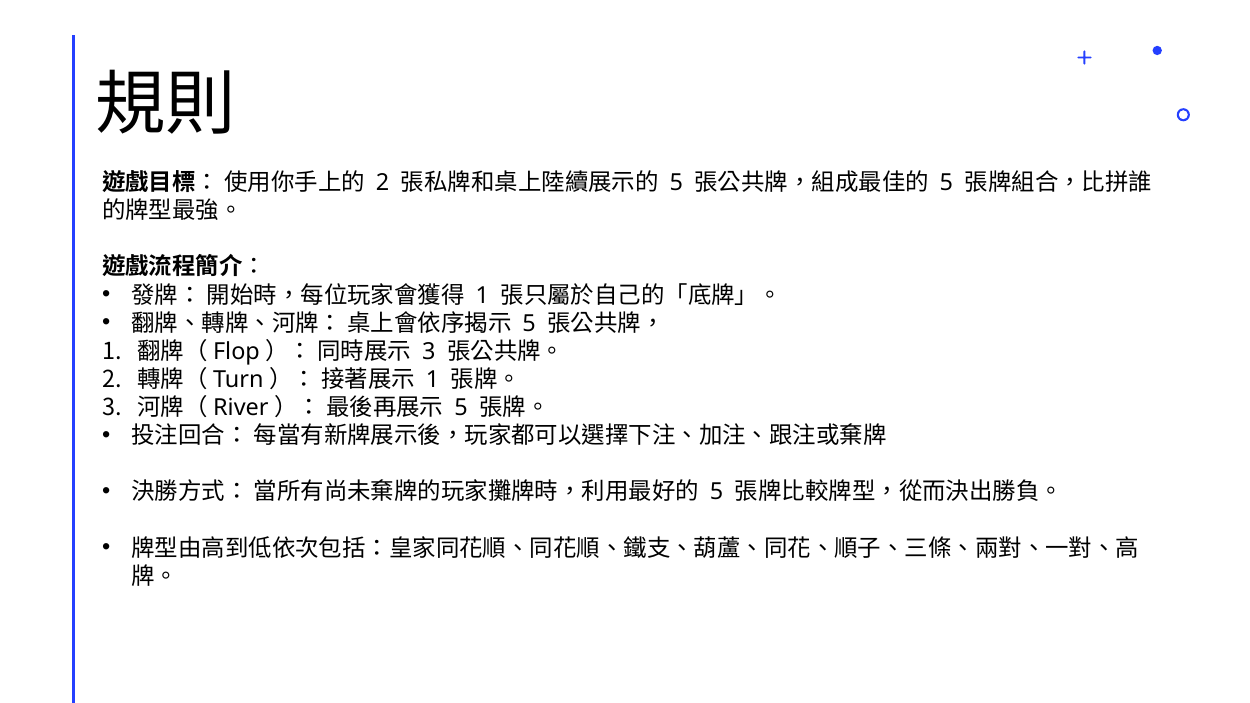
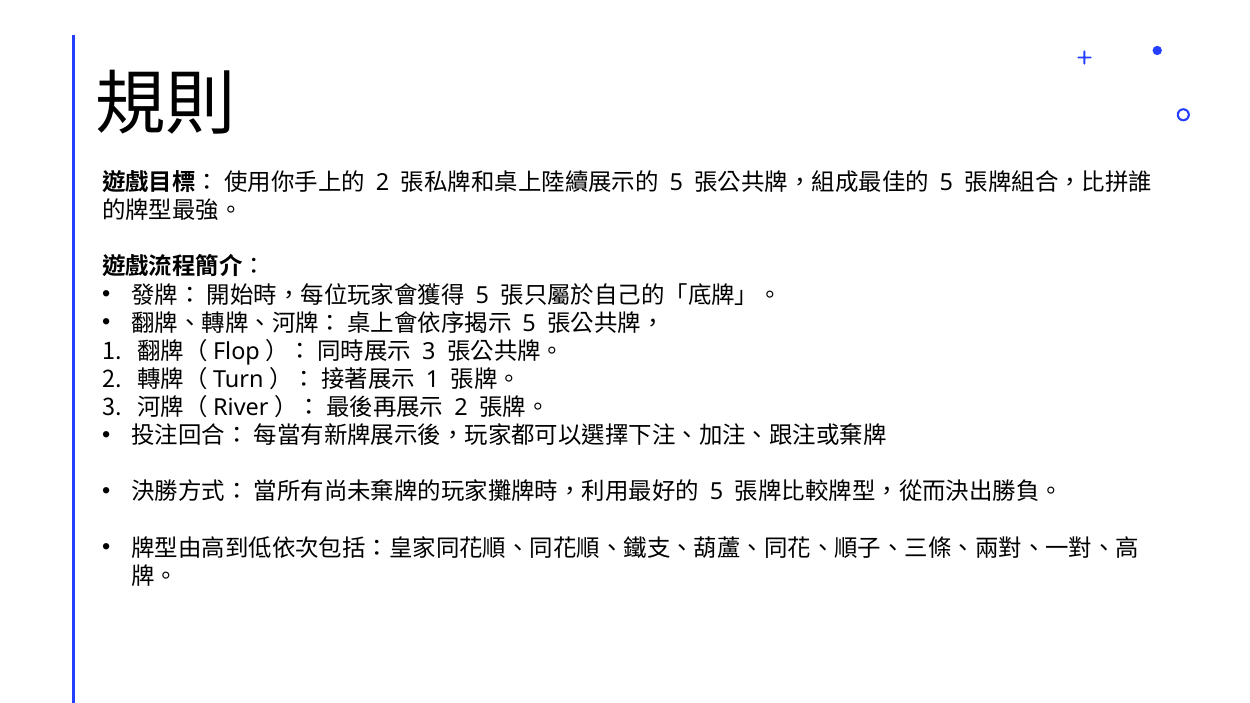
1 at (482, 295): 1 -> 5
5 at (461, 408): 5 -> 2
